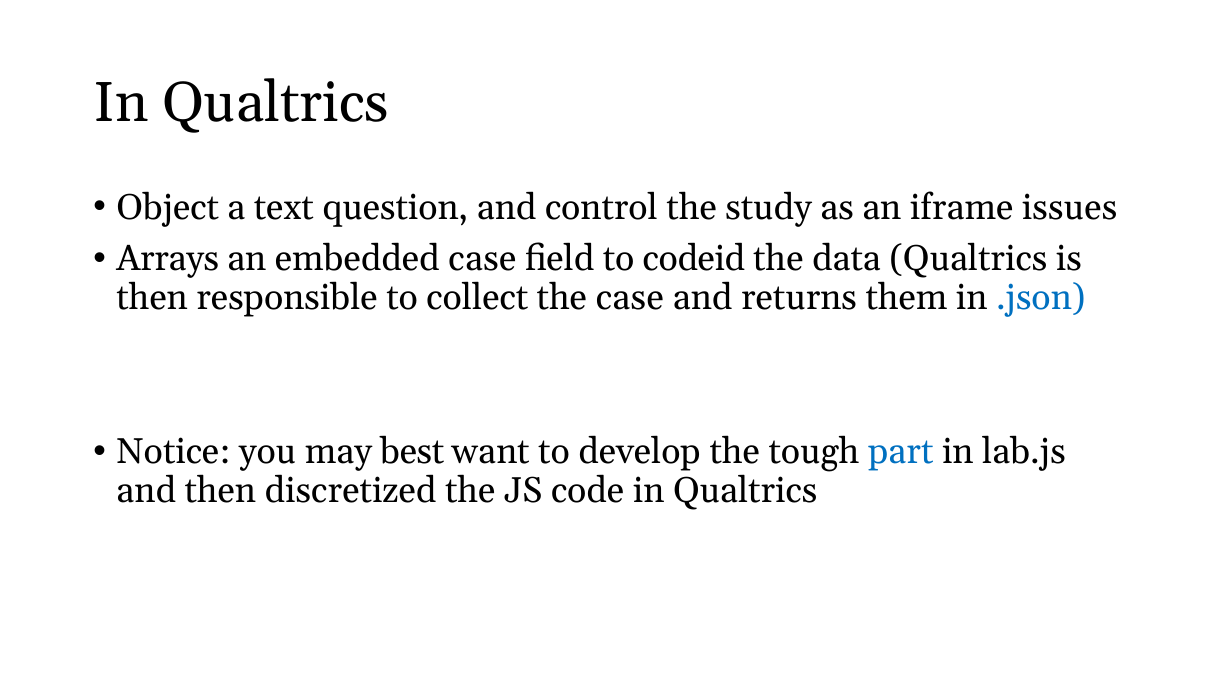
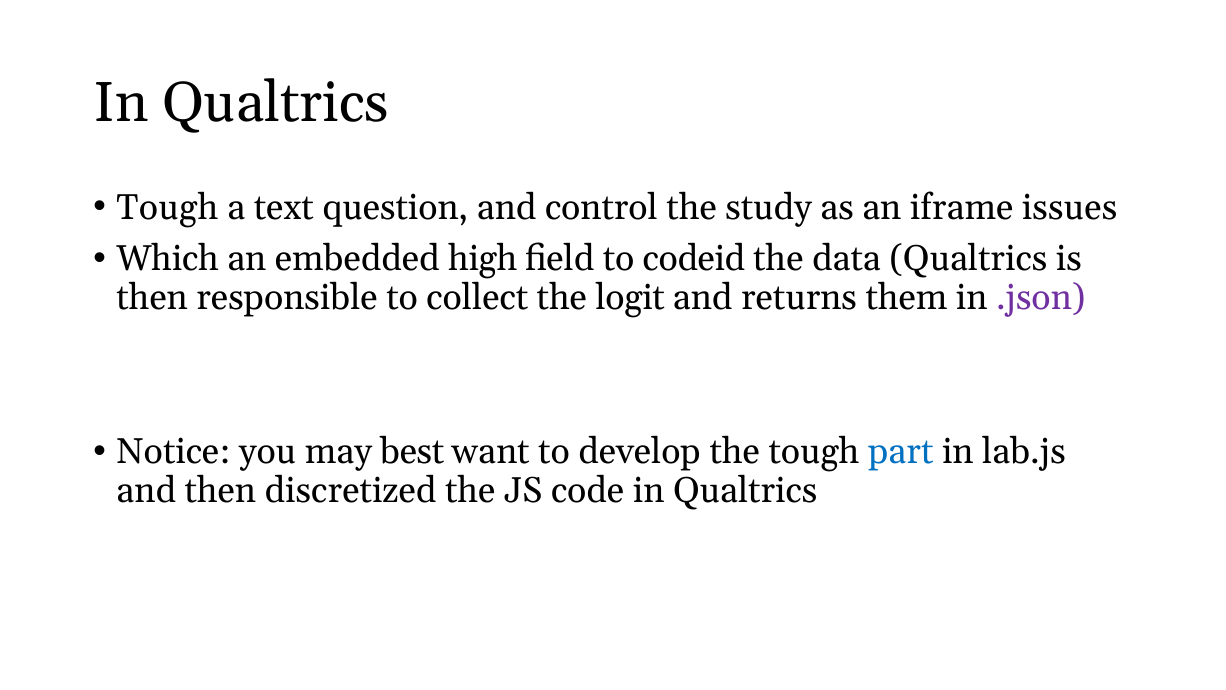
Object at (168, 207): Object -> Tough
Arrays: Arrays -> Which
embedded case: case -> high
the case: case -> logit
.json colour: blue -> purple
